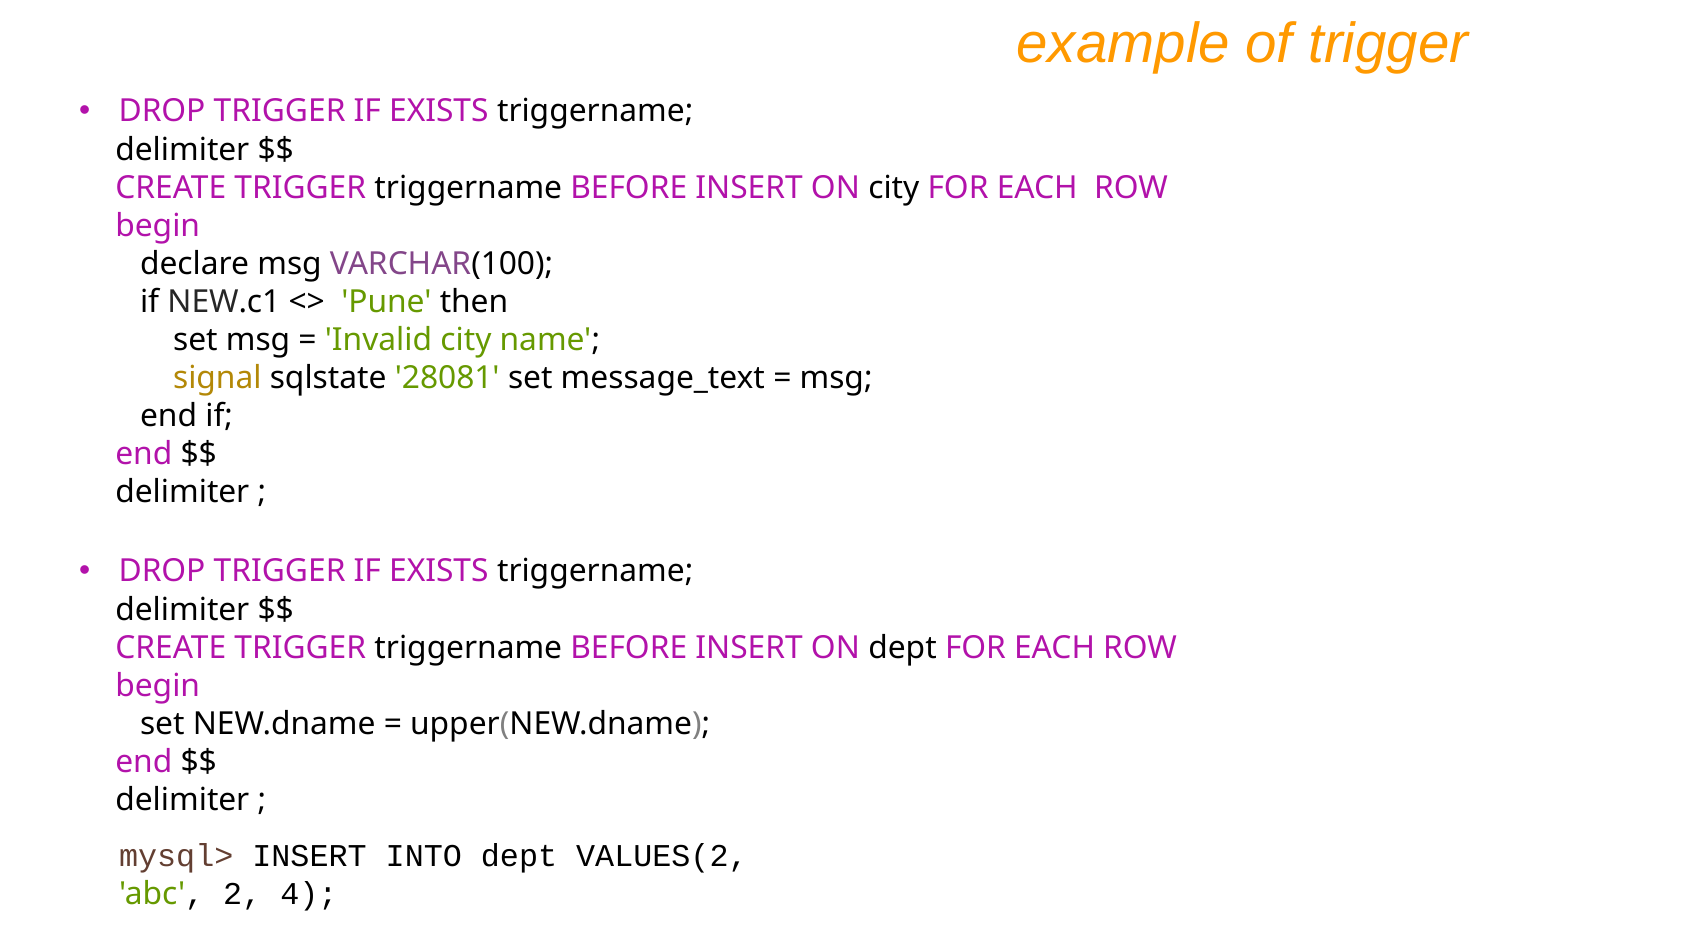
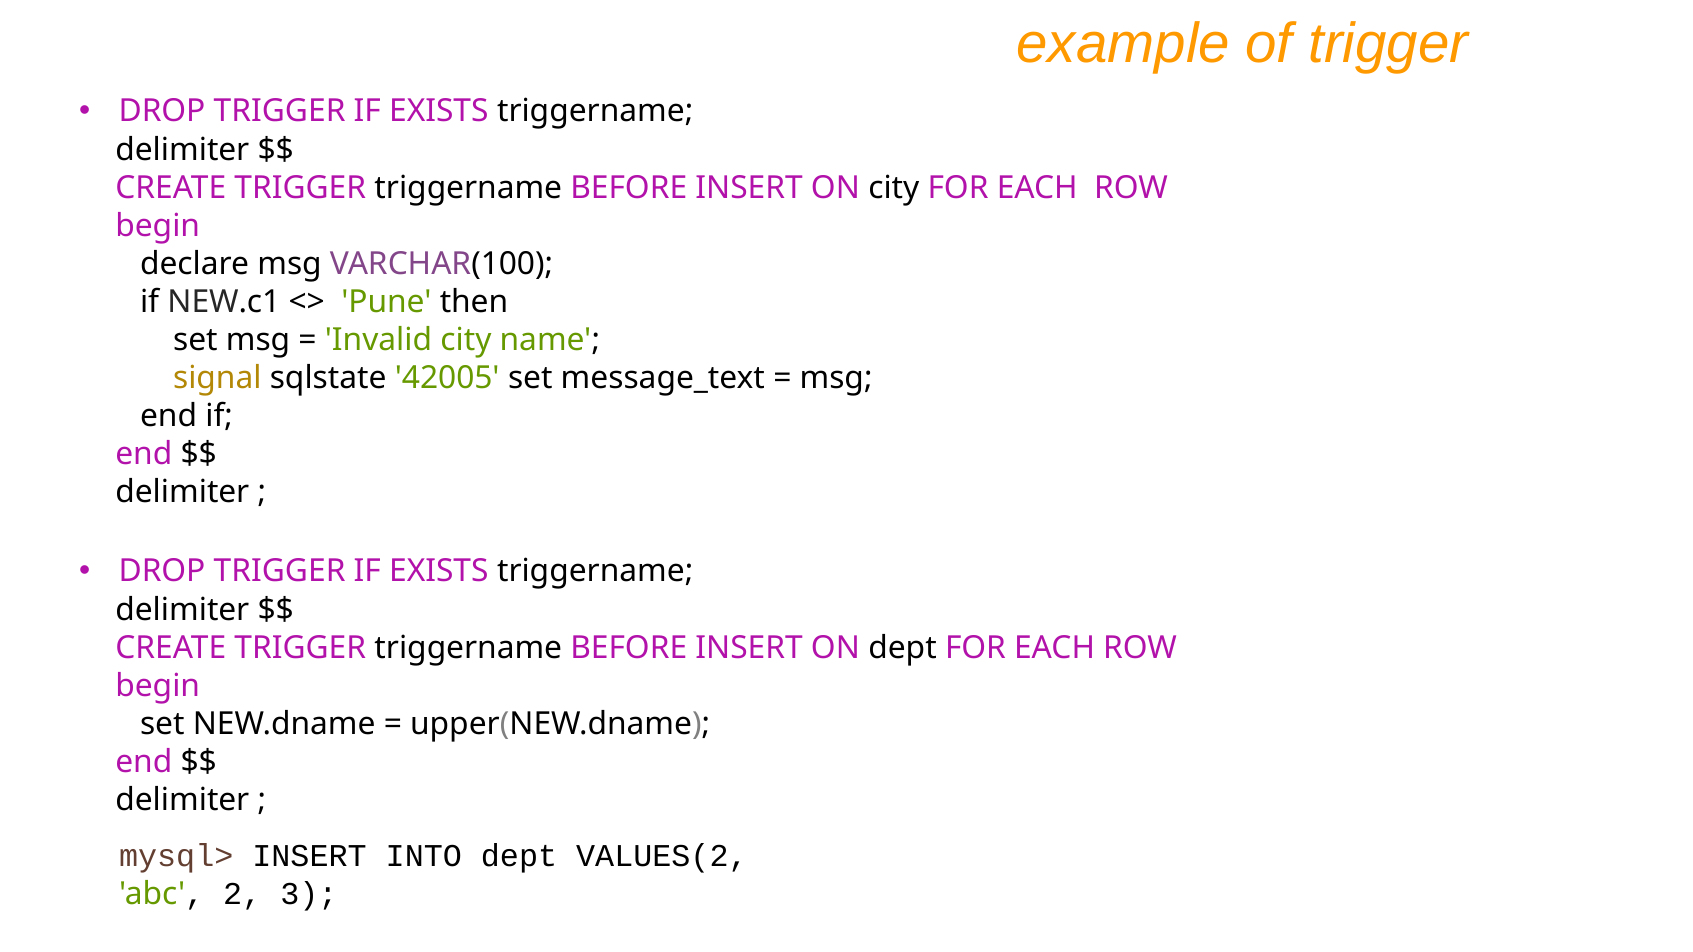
28081: 28081 -> 42005
4: 4 -> 3
